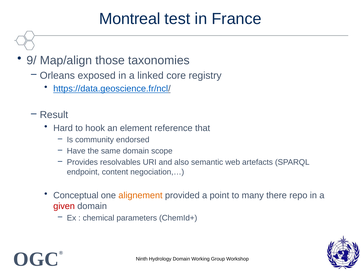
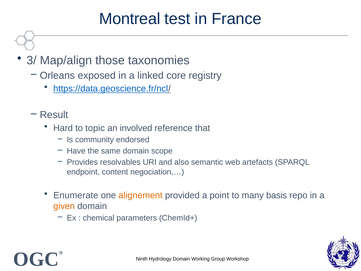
9/: 9/ -> 3/
hook: hook -> topic
element: element -> involved
Conceptual: Conceptual -> Enumerate
there: there -> basis
given colour: red -> orange
